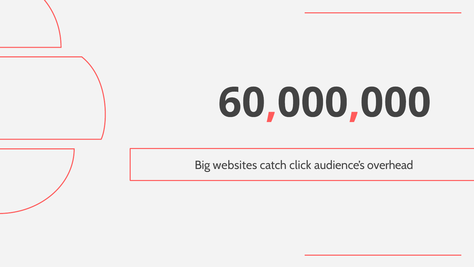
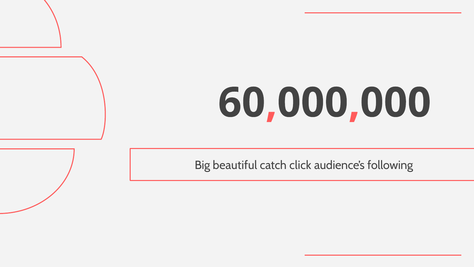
websites: websites -> beautiful
overhead: overhead -> following
